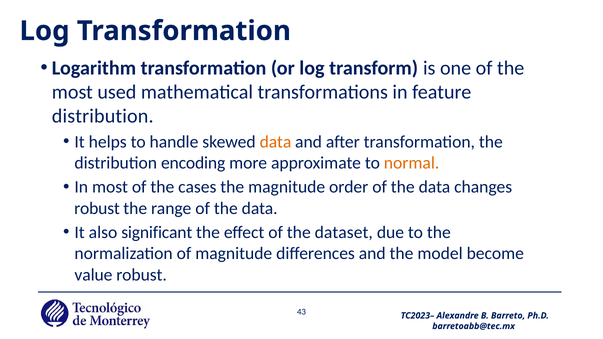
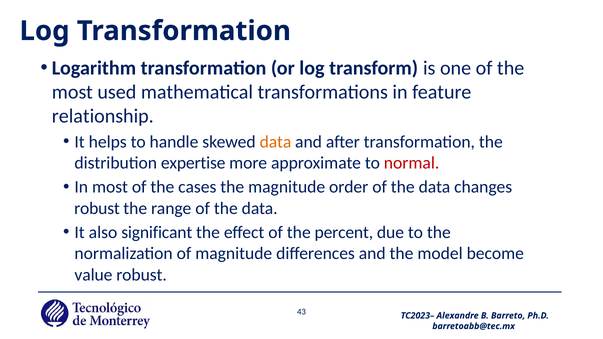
distribution at (103, 116): distribution -> relationship
encoding: encoding -> expertise
normal colour: orange -> red
dataset: dataset -> percent
